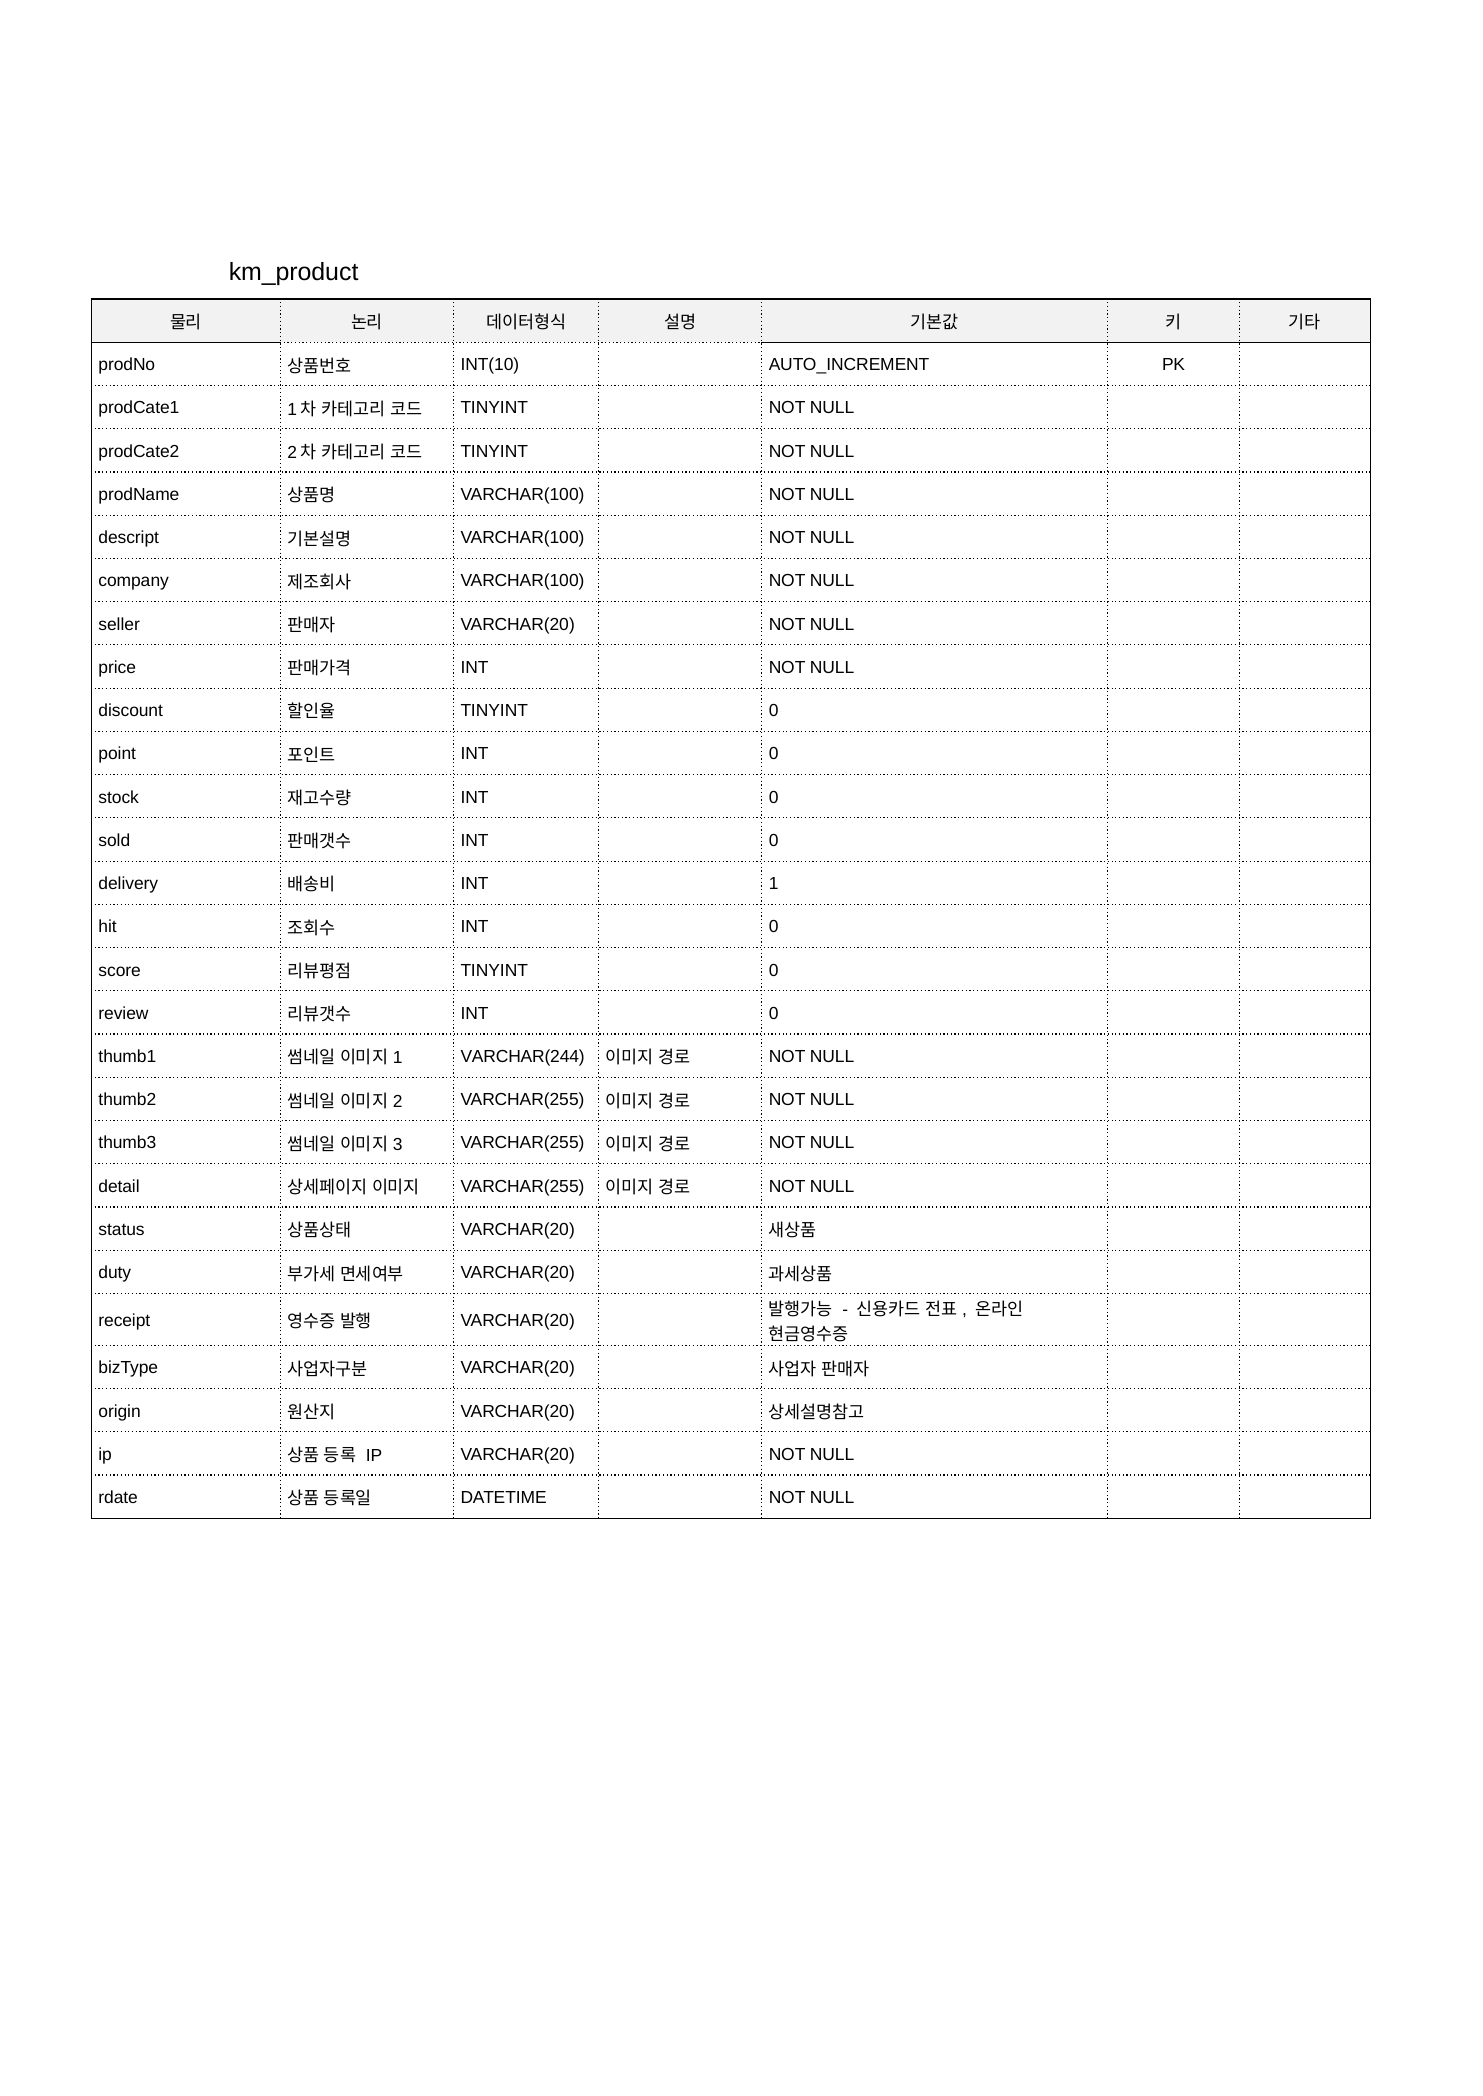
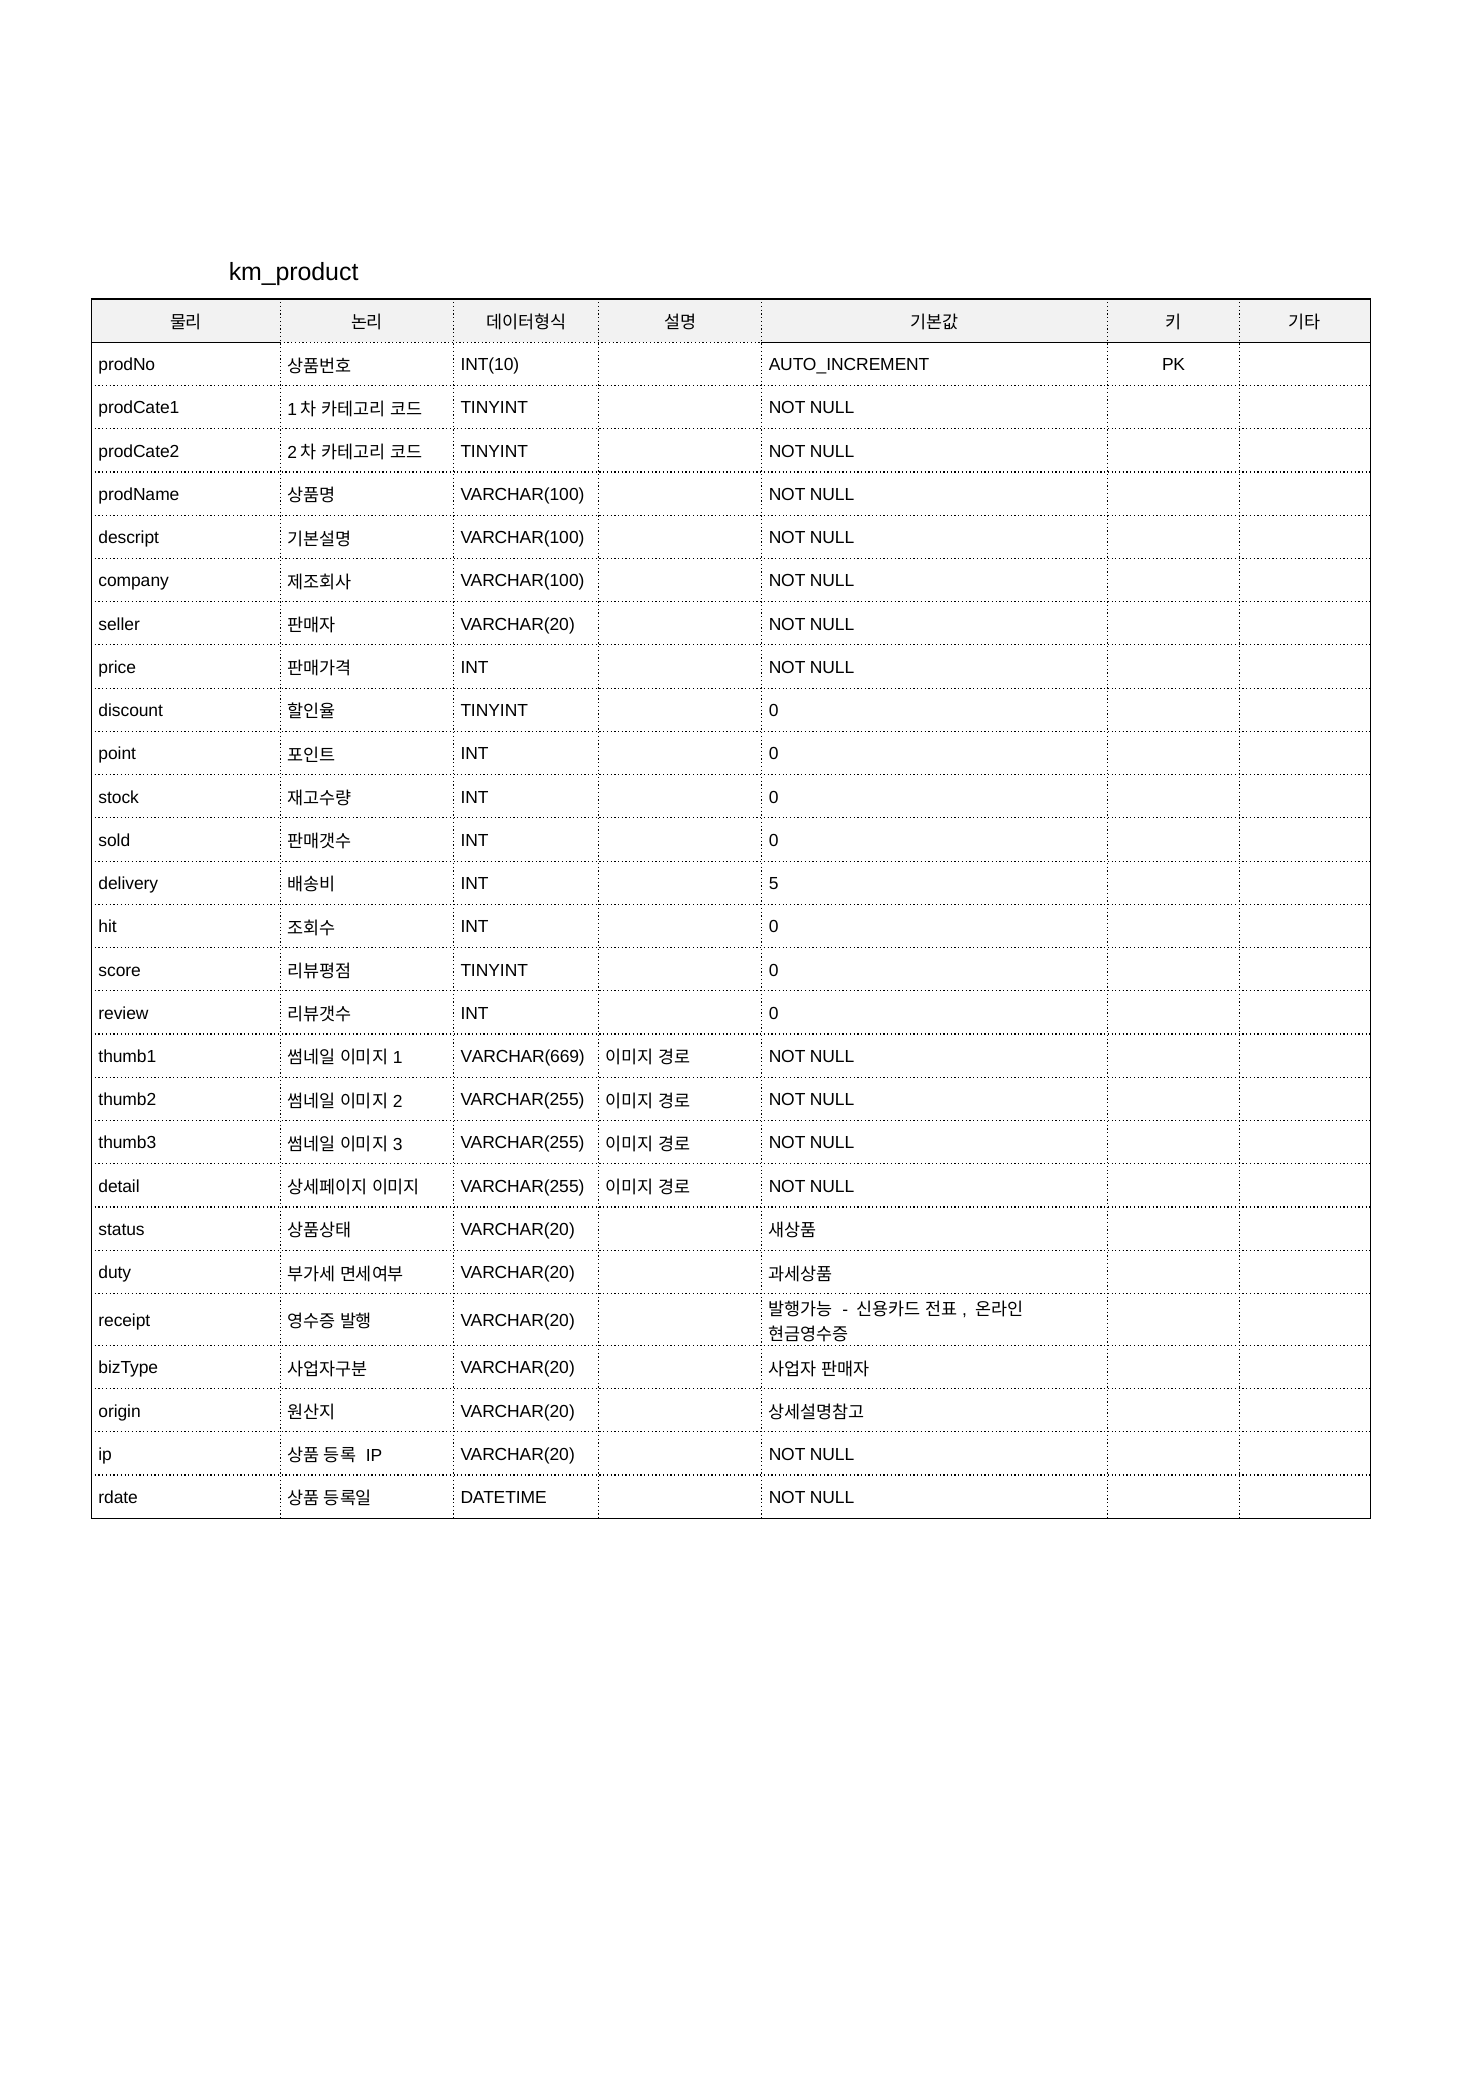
INT 1: 1 -> 5
VARCHAR(244: VARCHAR(244 -> VARCHAR(669
